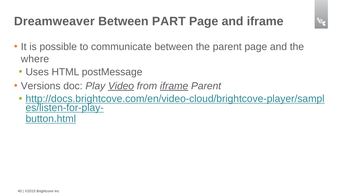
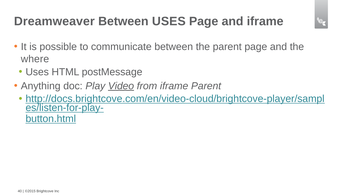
Between PART: PART -> USES
Versions: Versions -> Anything
iframe at (174, 86) underline: present -> none
